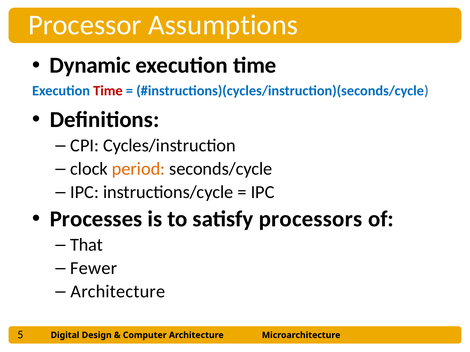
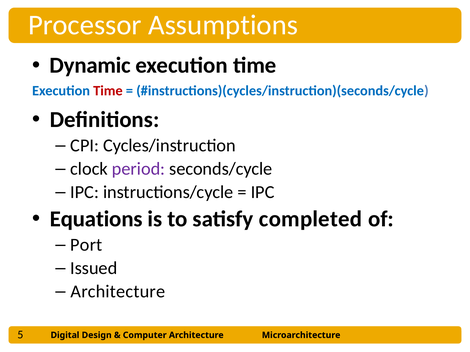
period colour: orange -> purple
Processes: Processes -> Equations
processors: processors -> completed
That: That -> Port
Fewer: Fewer -> Issued
